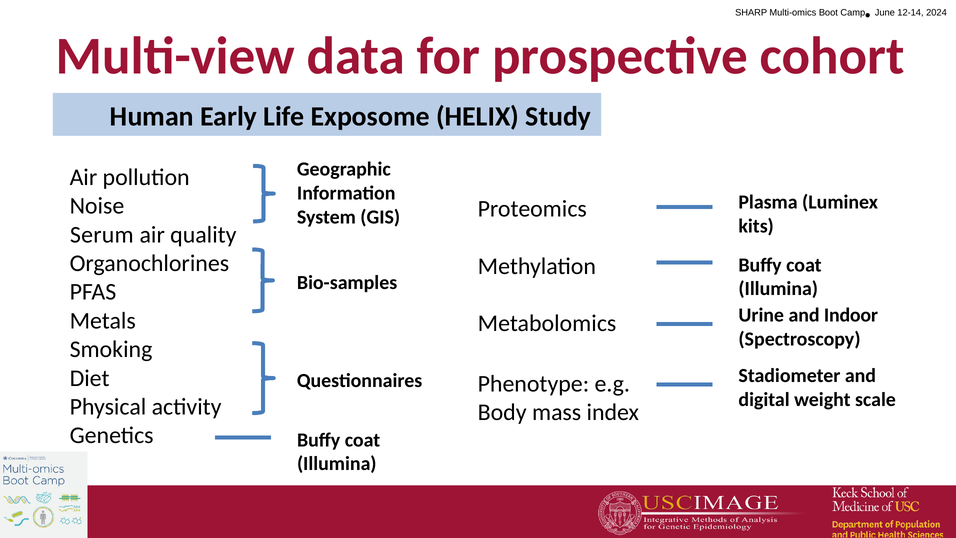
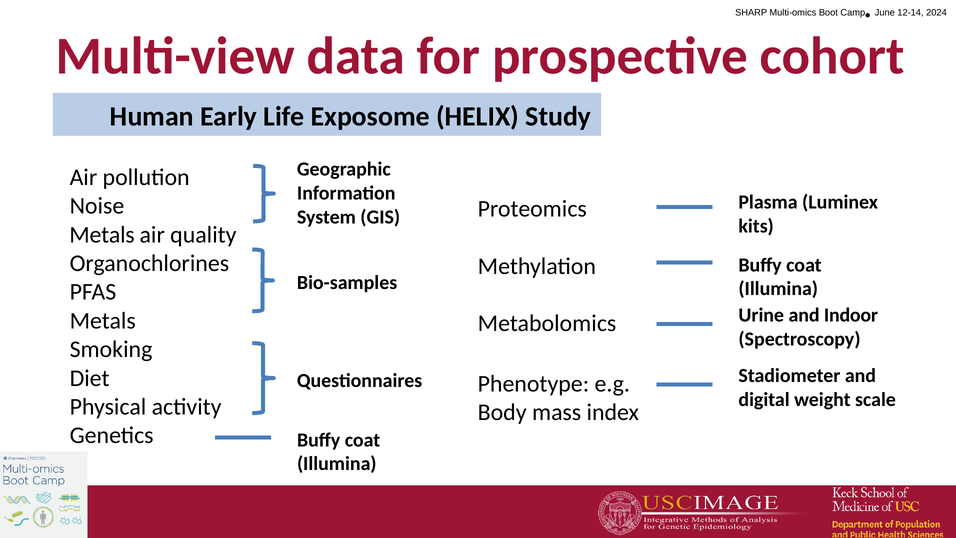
Serum at (102, 235): Serum -> Metals
